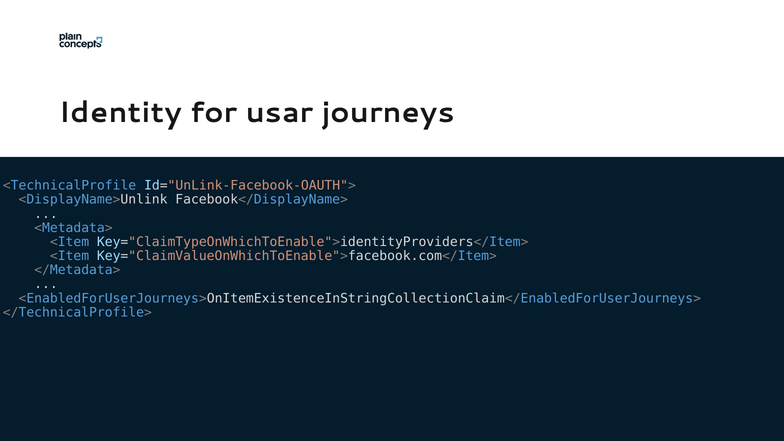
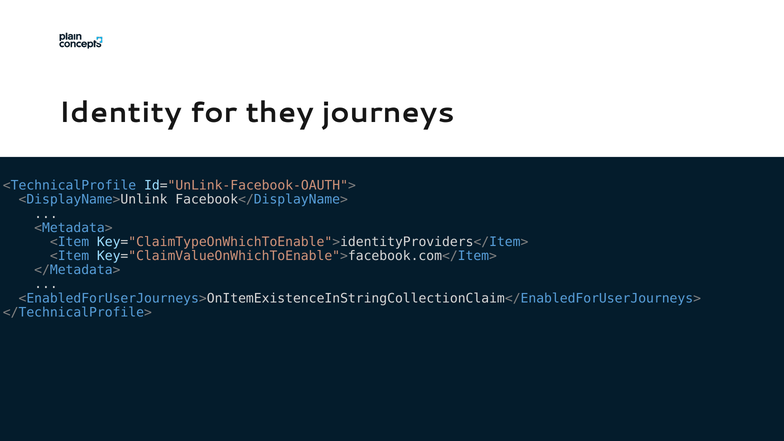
usar: usar -> they
